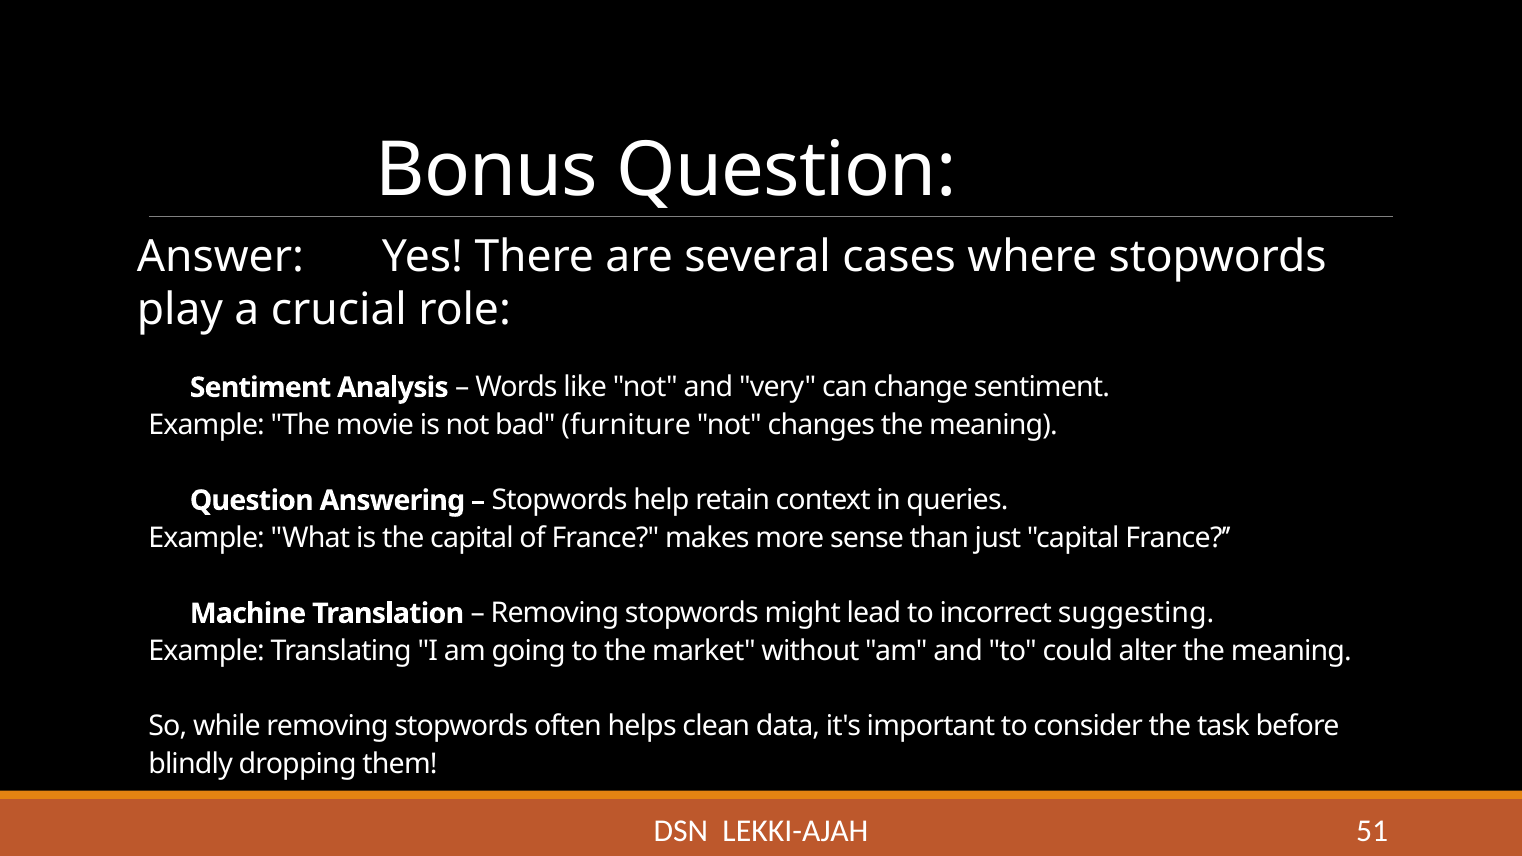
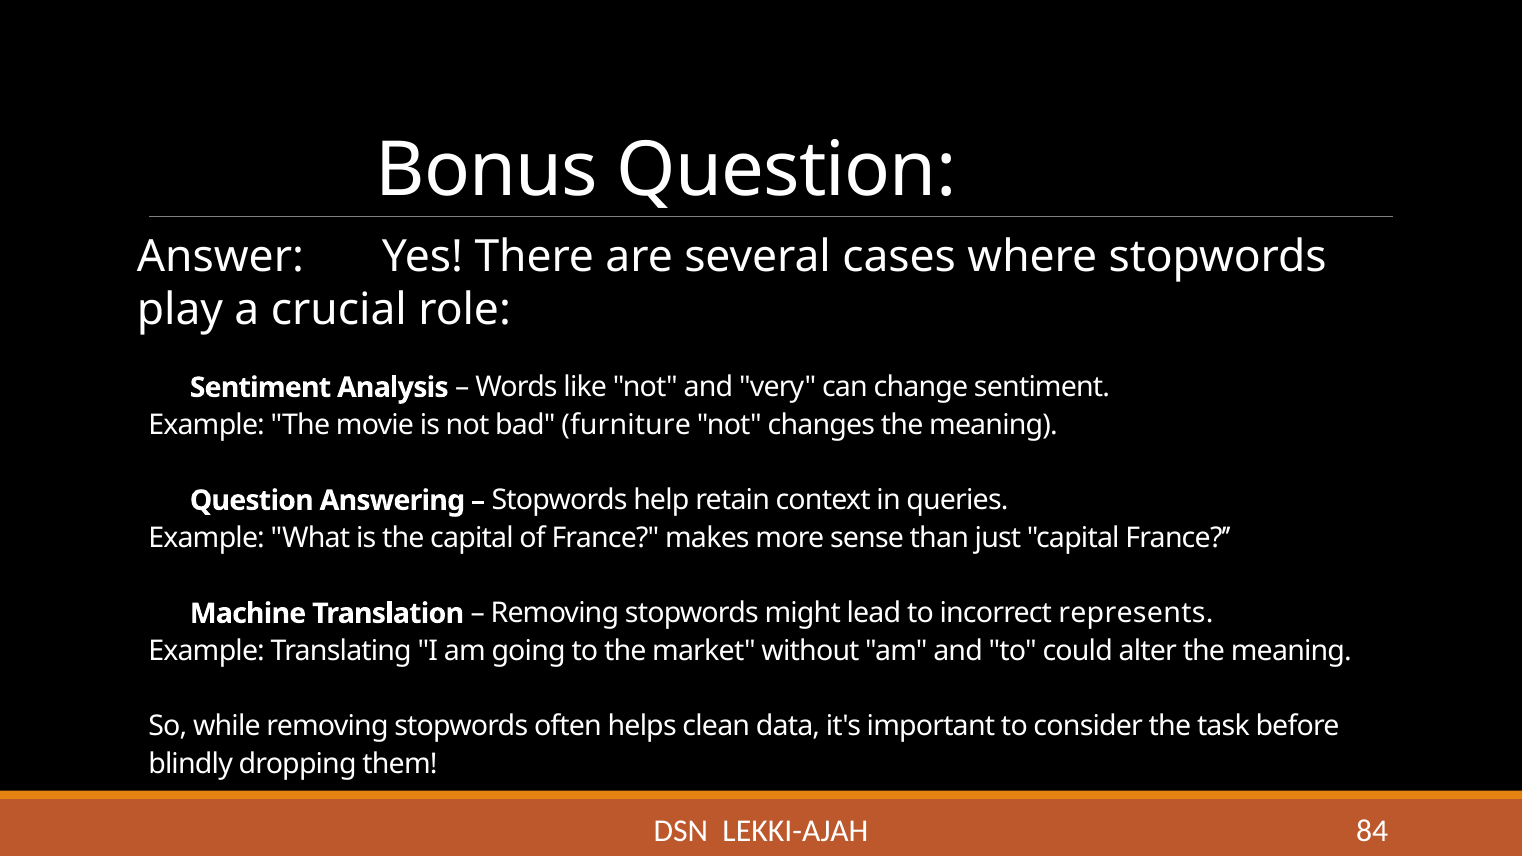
suggesting: suggesting -> represents
51: 51 -> 84
